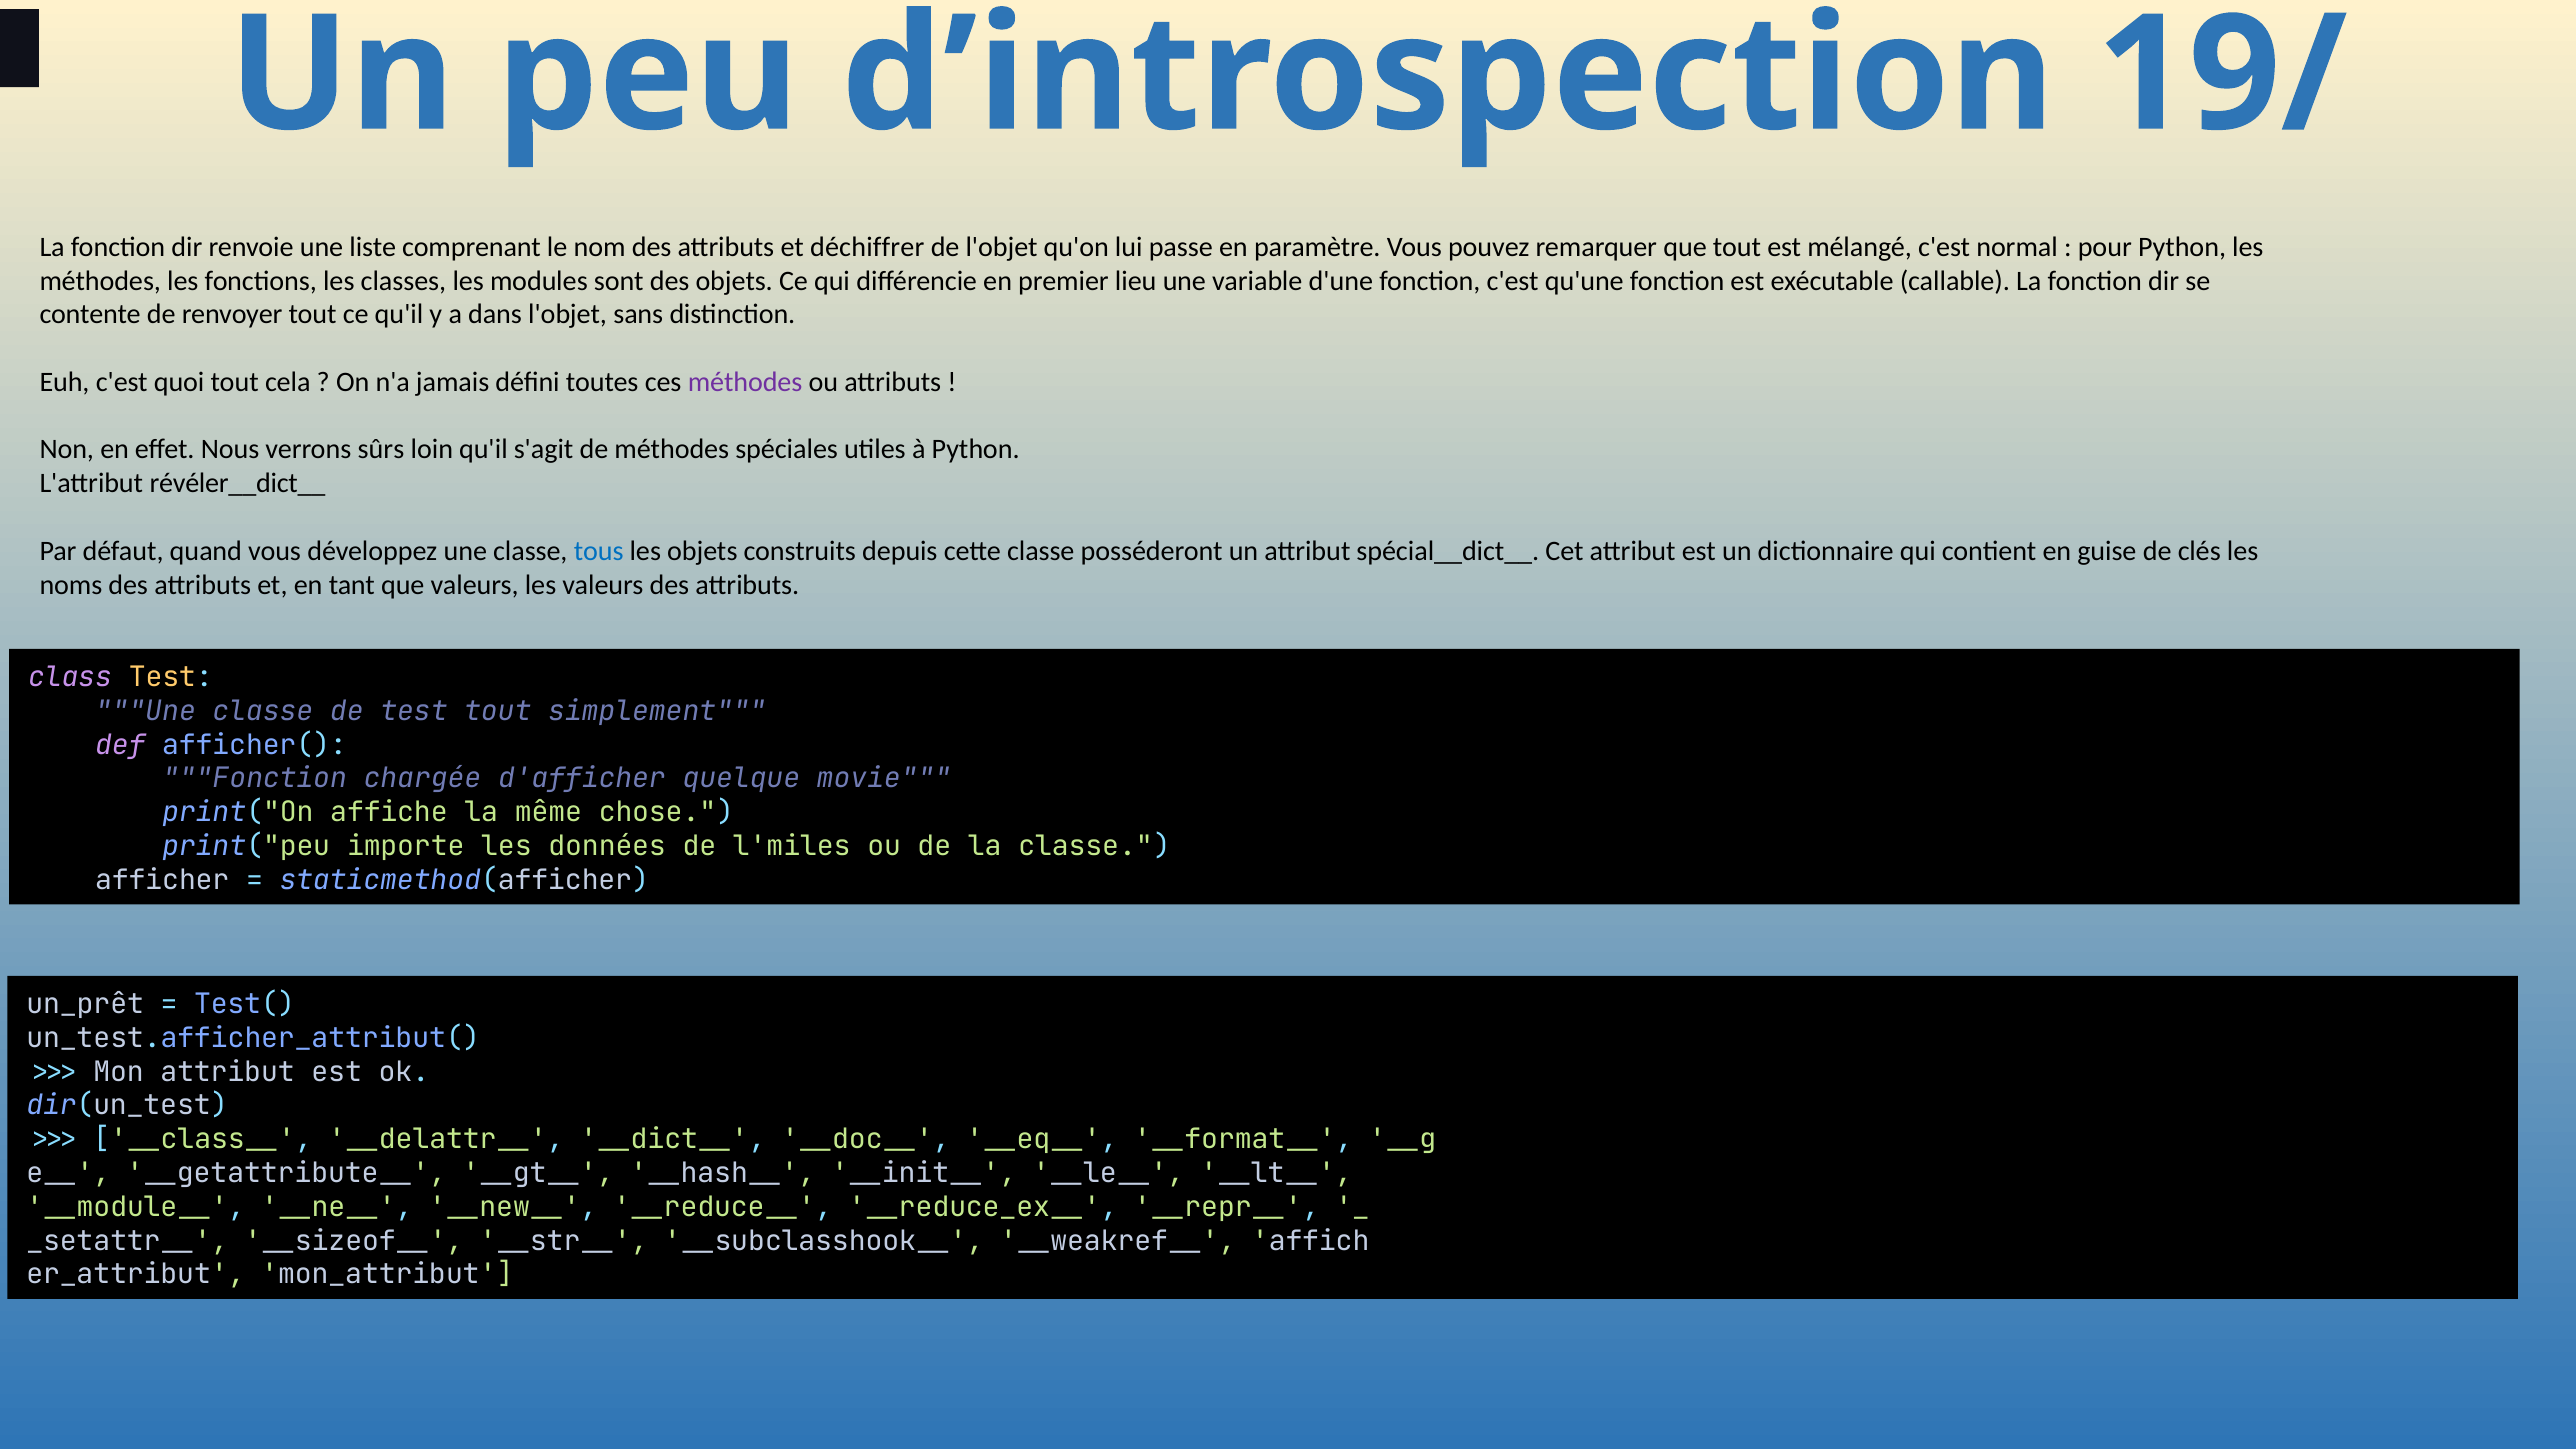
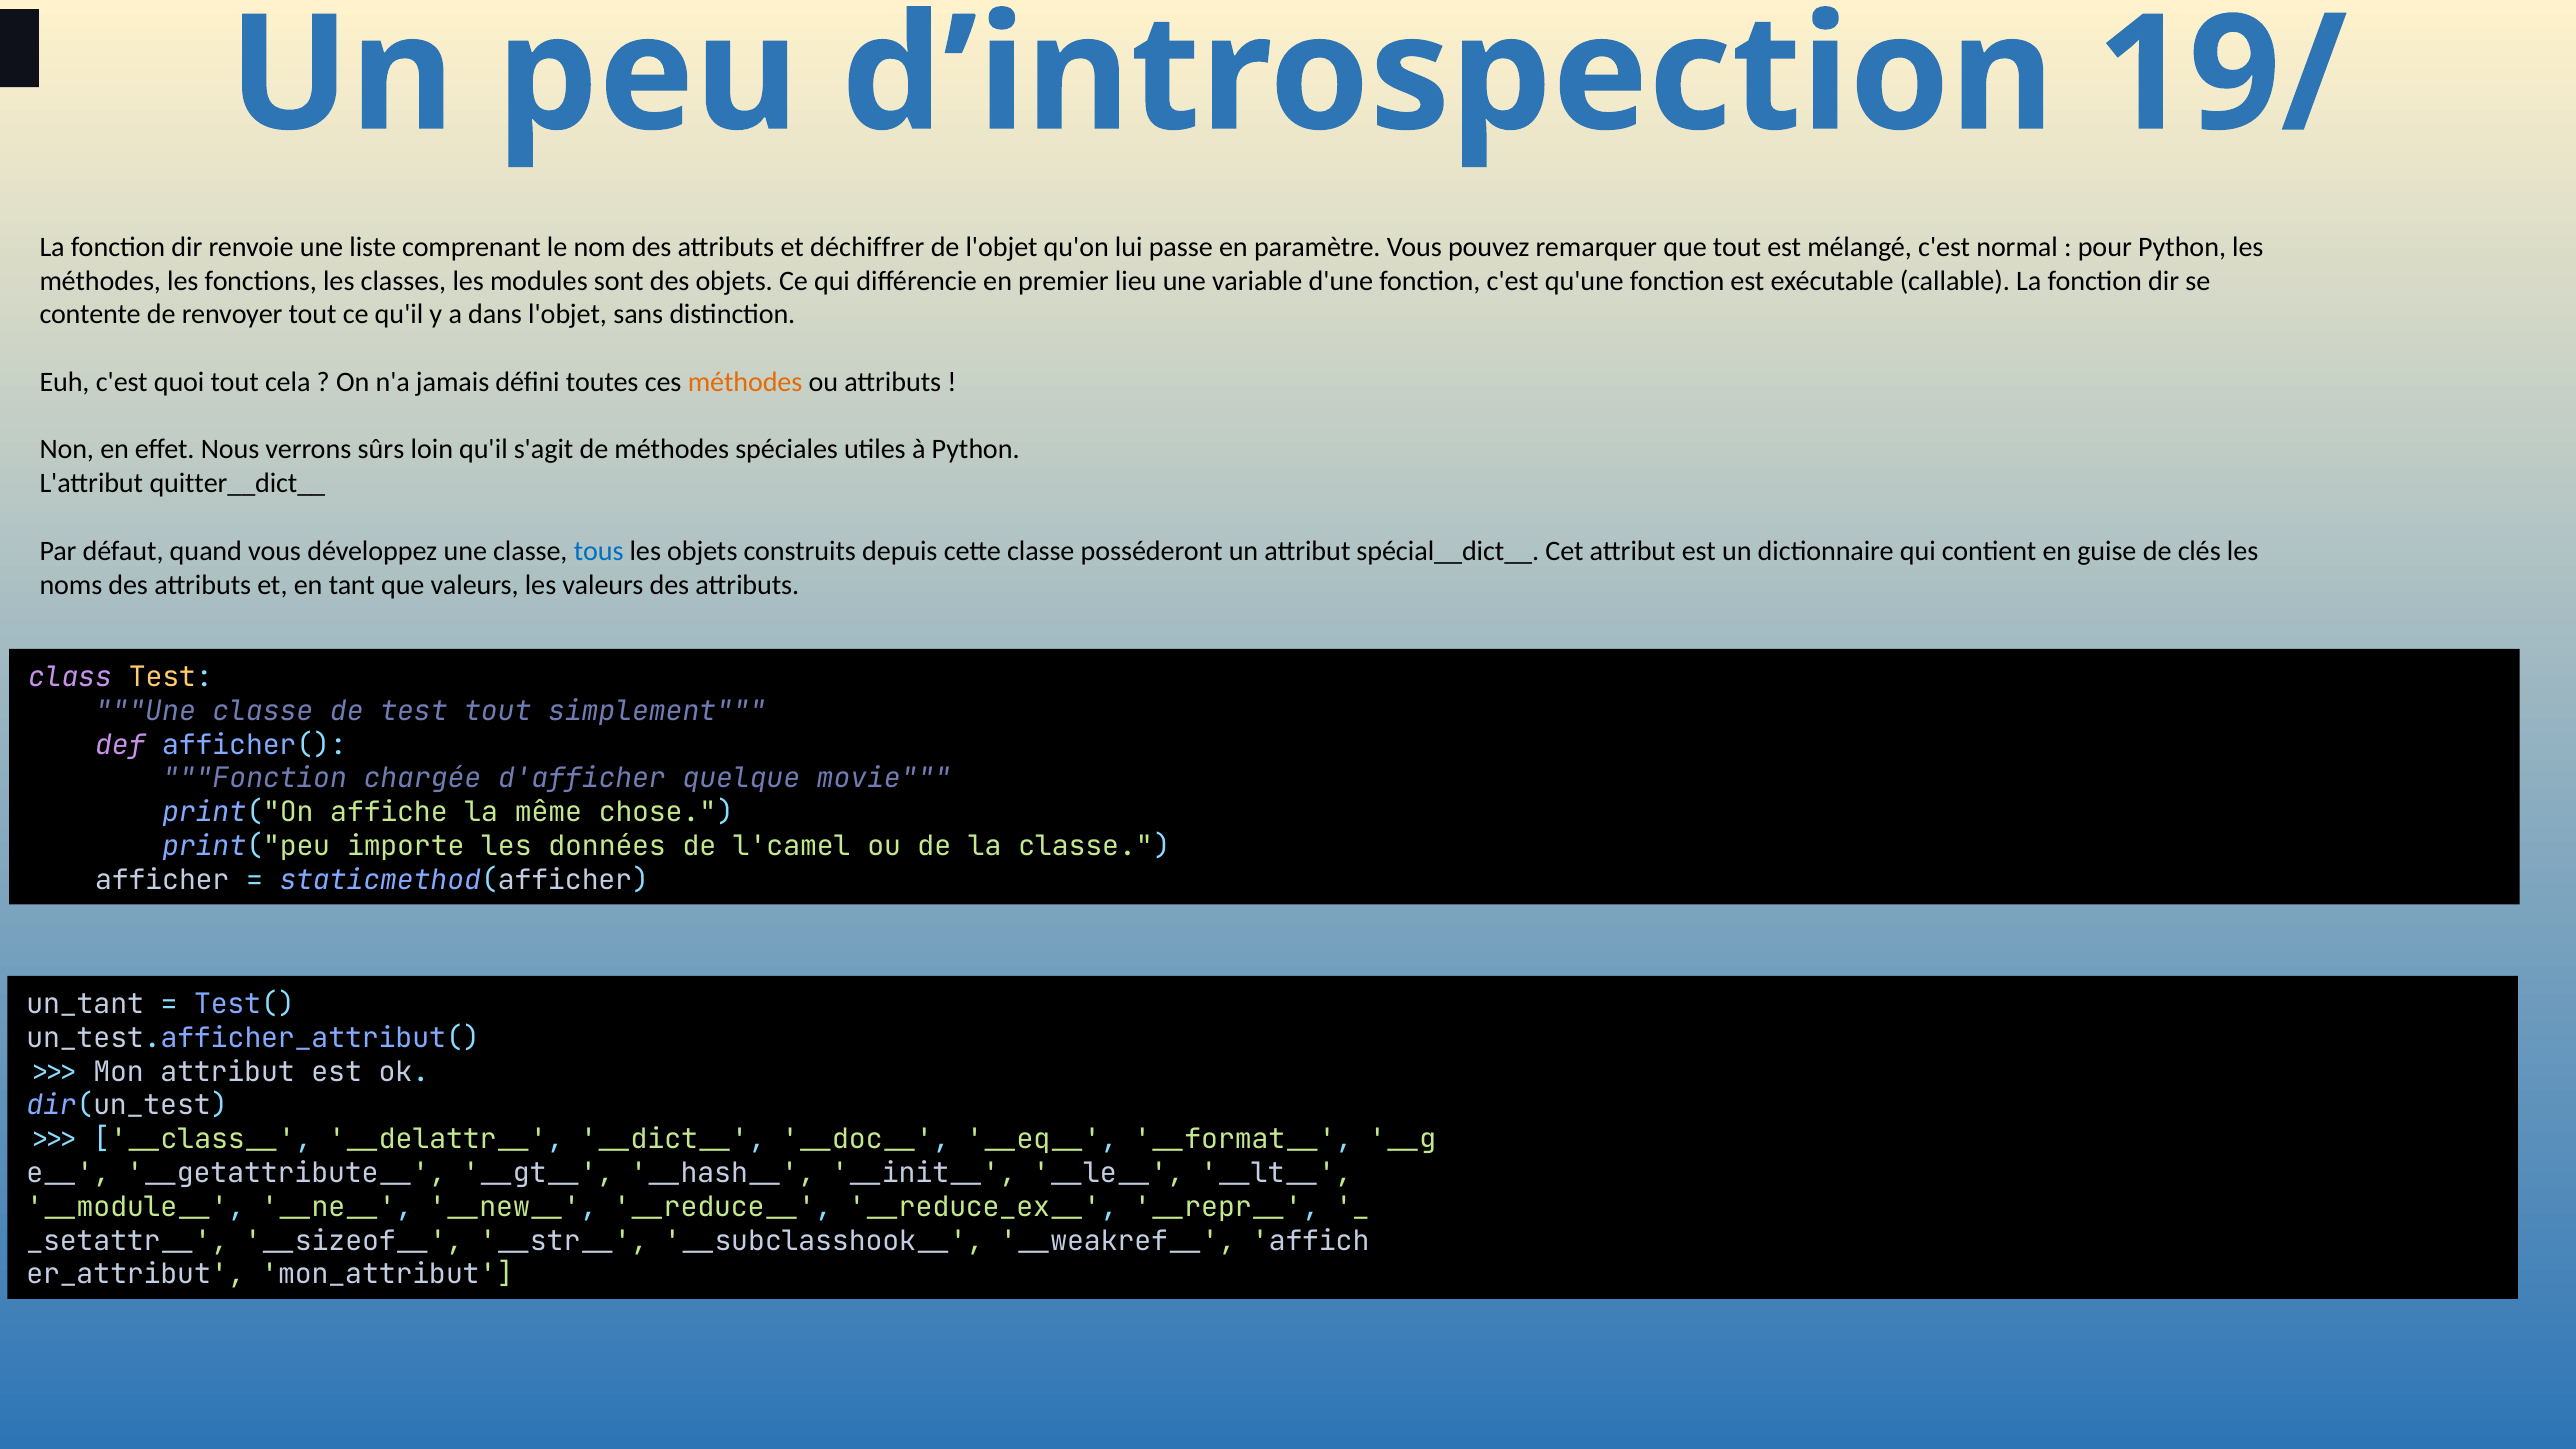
méthodes at (745, 382) colour: purple -> orange
révéler__dict__: révéler__dict__ -> quitter__dict__
l'miles: l'miles -> l'camel
un_prêt: un_prêt -> un_tant
